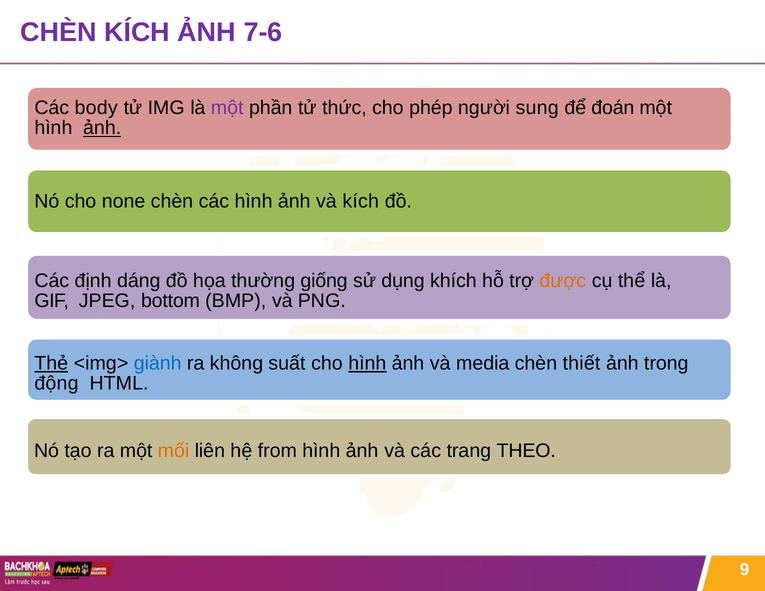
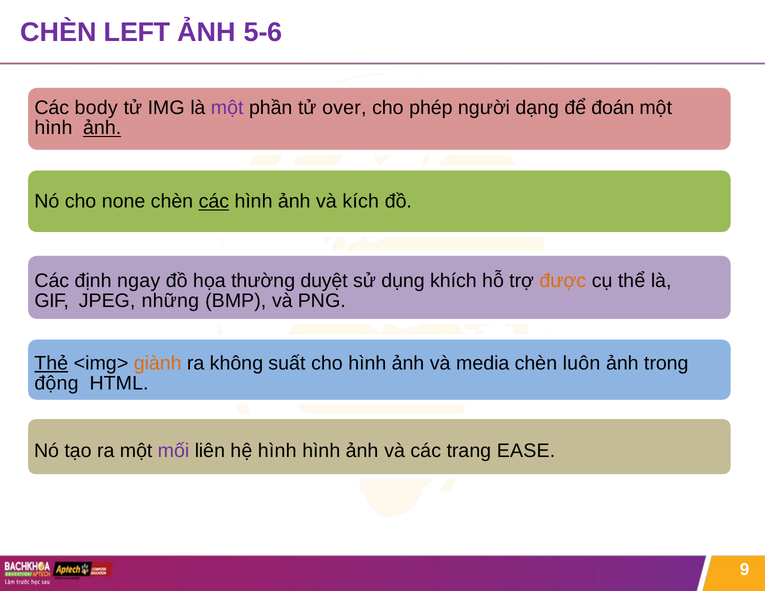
CHÈN KÍCH: KÍCH -> LEFT
7-6: 7-6 -> 5-6
thức: thức -> over
sung: sung -> dạng
các at (214, 202) underline: none -> present
dáng: dáng -> ngay
giống: giống -> duyệt
bottom: bottom -> những
giành colour: blue -> orange
hình at (367, 363) underline: present -> none
thiết: thiết -> luôn
mối colour: orange -> purple
hệ from: from -> hình
THEO: THEO -> EASE
